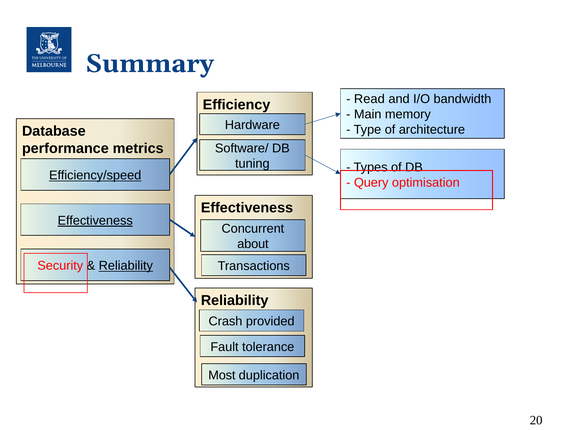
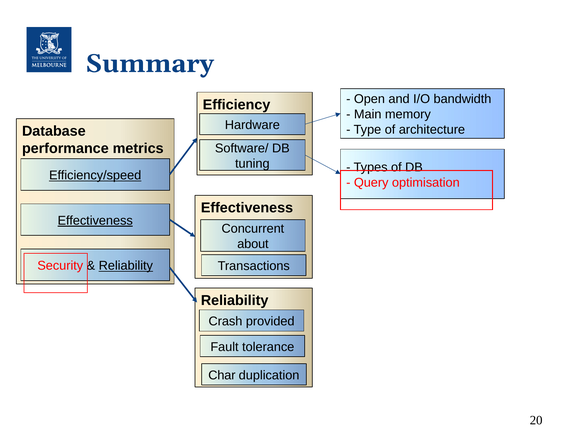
Read: Read -> Open
Most: Most -> Char
